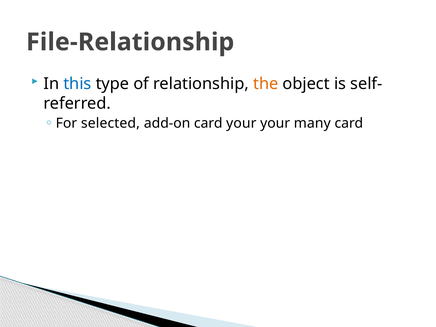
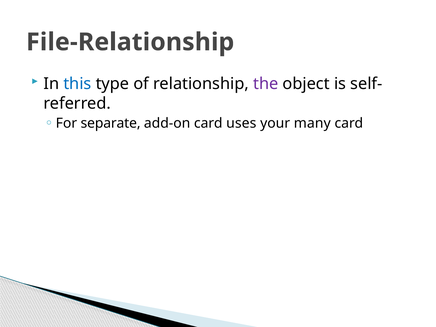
the colour: orange -> purple
selected: selected -> separate
card your: your -> uses
